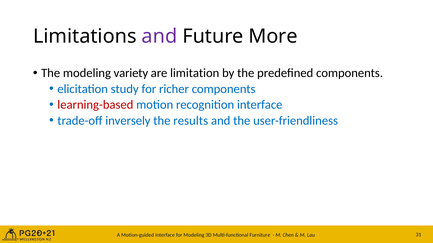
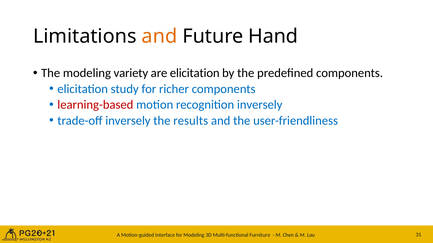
and at (159, 36) colour: purple -> orange
More: More -> Hand
are limitation: limitation -> elicitation
recognition interface: interface -> inversely
